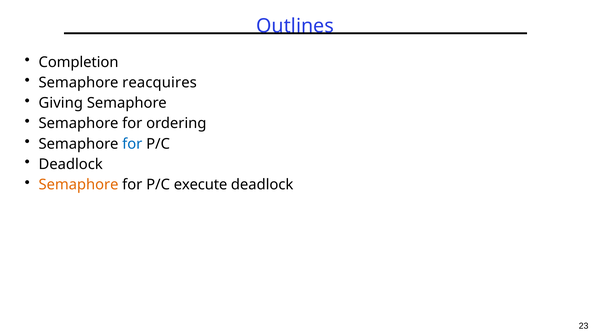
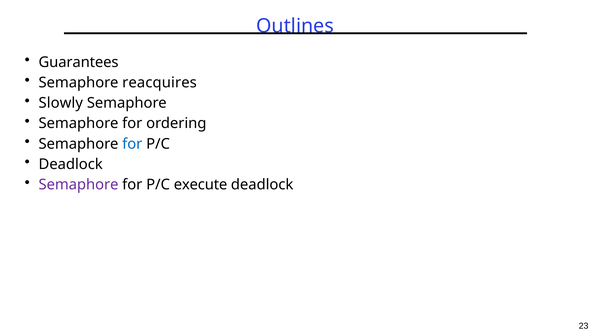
Completion: Completion -> Guarantees
Giving: Giving -> Slowly
Semaphore at (79, 184) colour: orange -> purple
